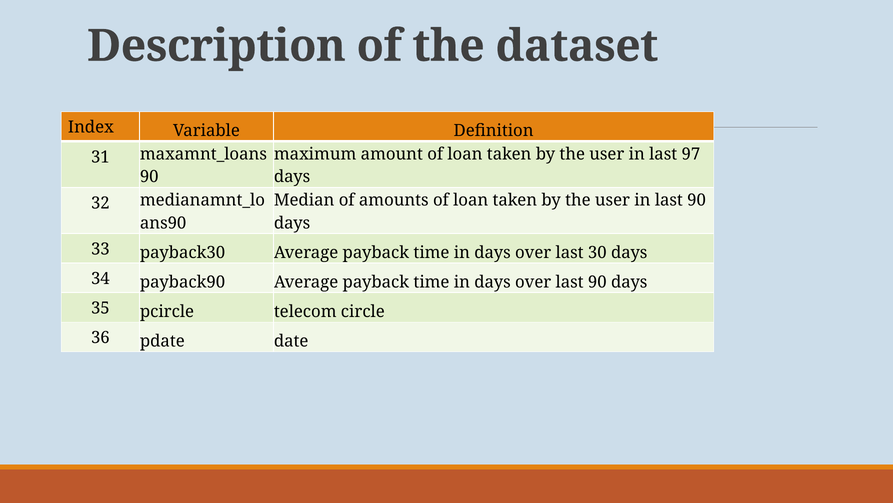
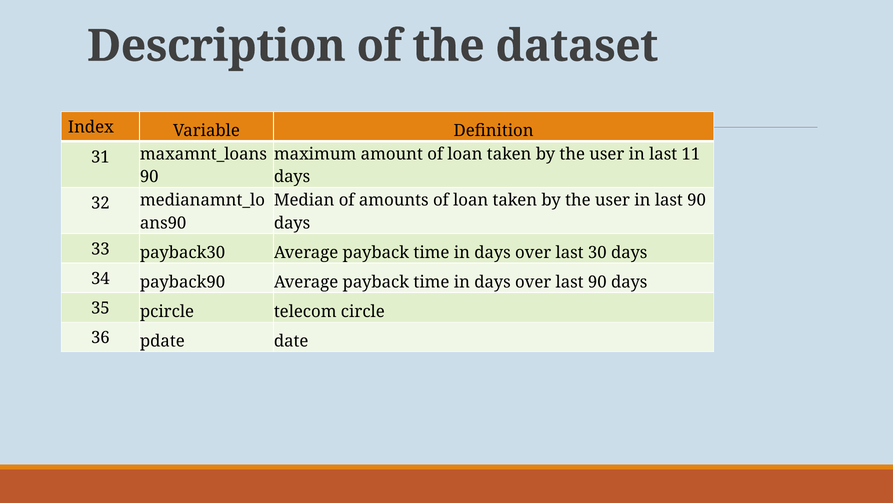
97: 97 -> 11
